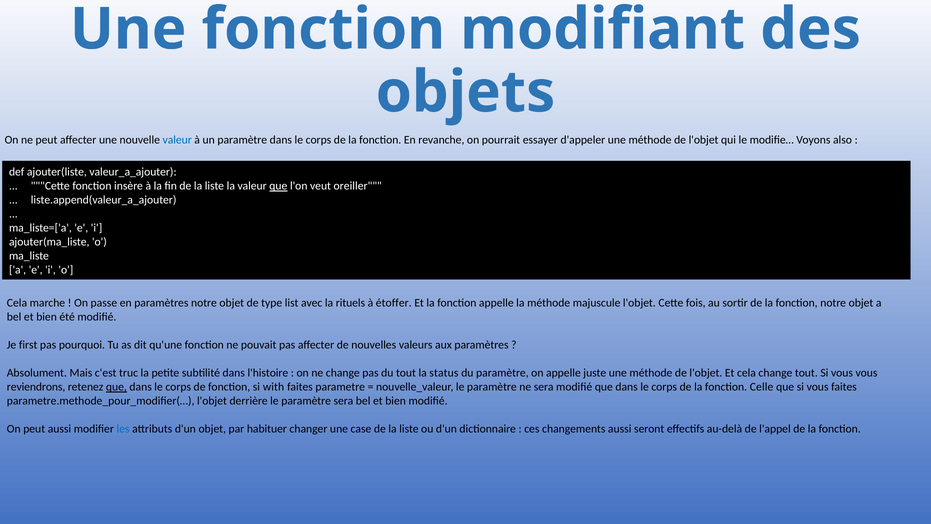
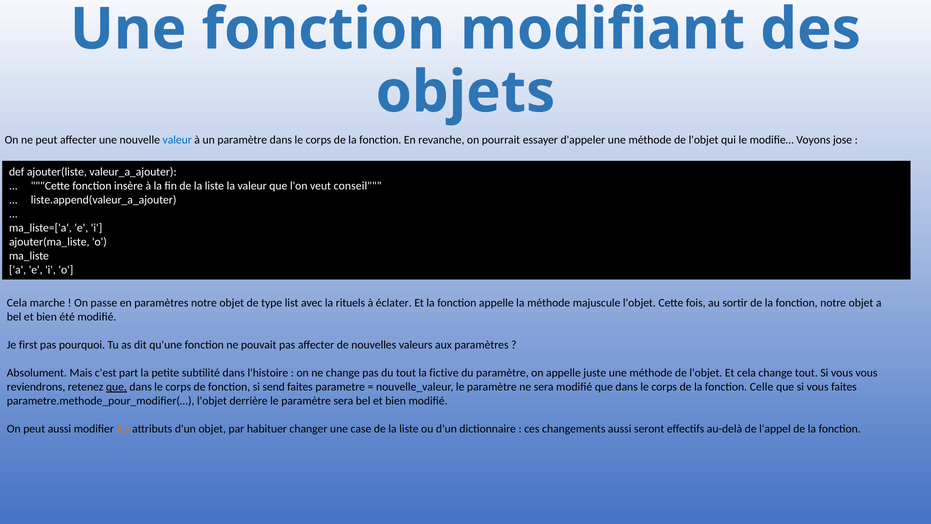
also: also -> jose
que at (278, 186) underline: present -> none
oreiller: oreiller -> conseil
étoffer: étoffer -> éclater
truc: truc -> part
status: status -> fictive
with: with -> send
les colour: blue -> orange
